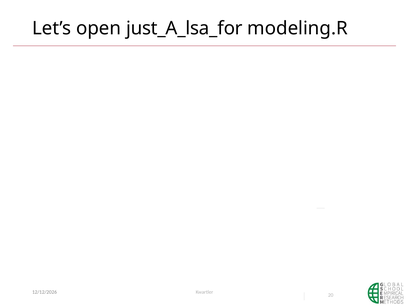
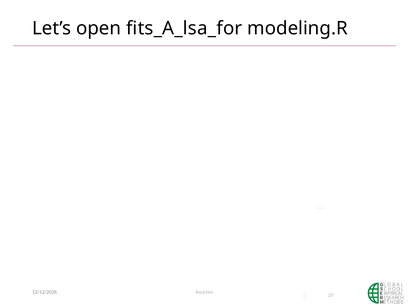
just_A_lsa_for: just_A_lsa_for -> fits_A_lsa_for
